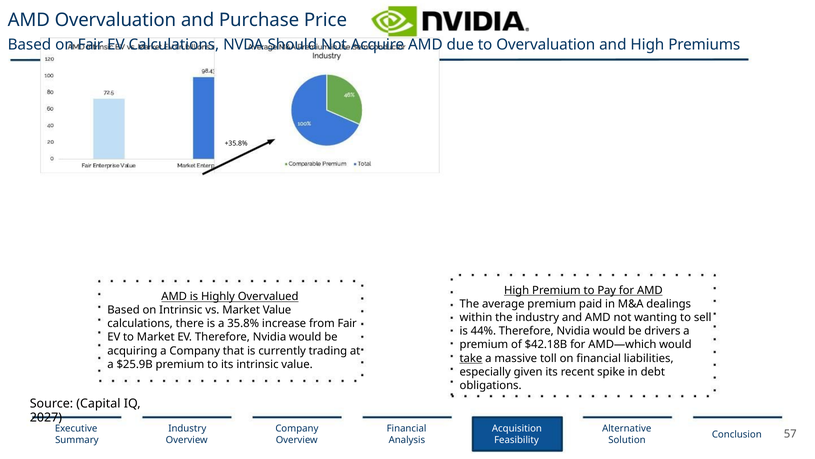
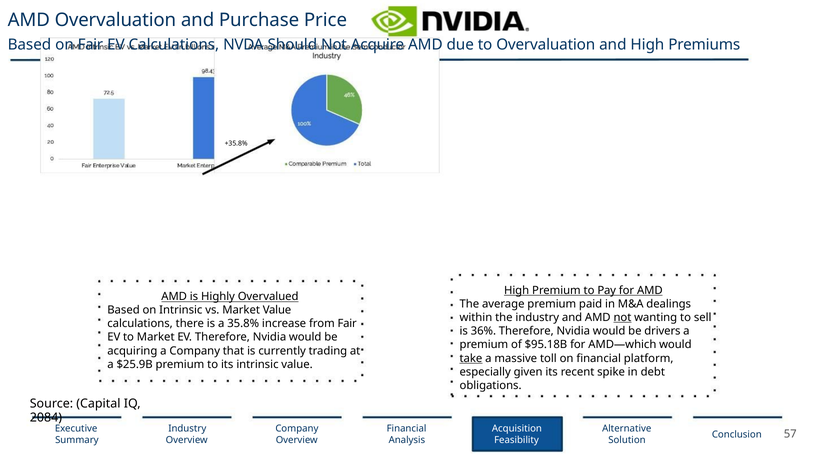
not at (622, 317) underline: none -> present
44%: 44% -> 36%
$42.18B: $42.18B -> $95.18B
liabilities: liabilities -> platform
2027: 2027 -> 2084
